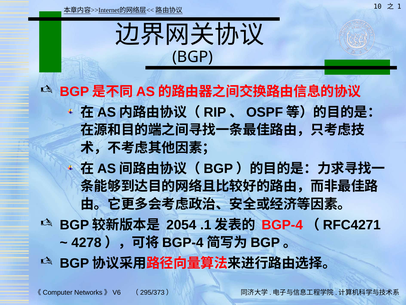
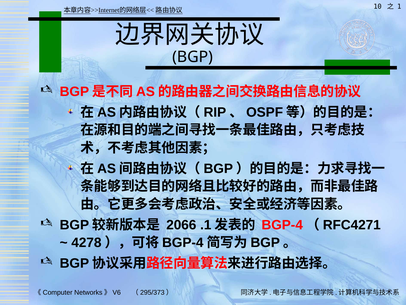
2054: 2054 -> 2066
